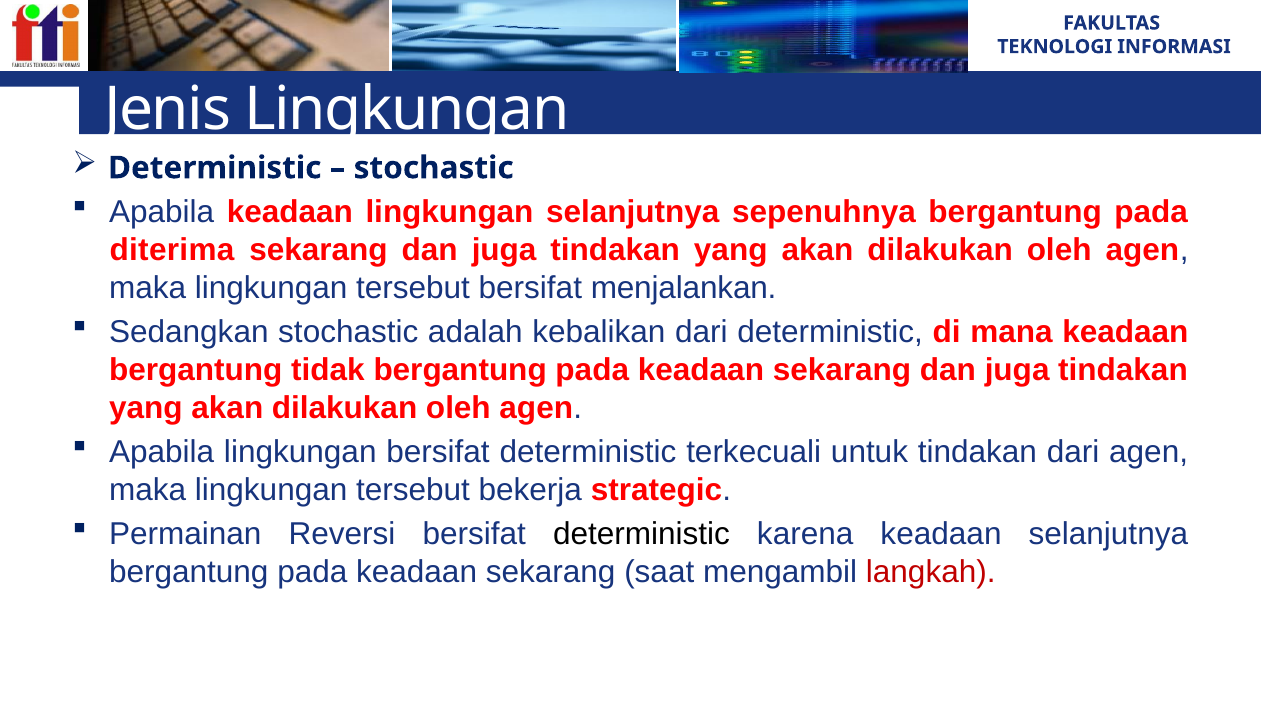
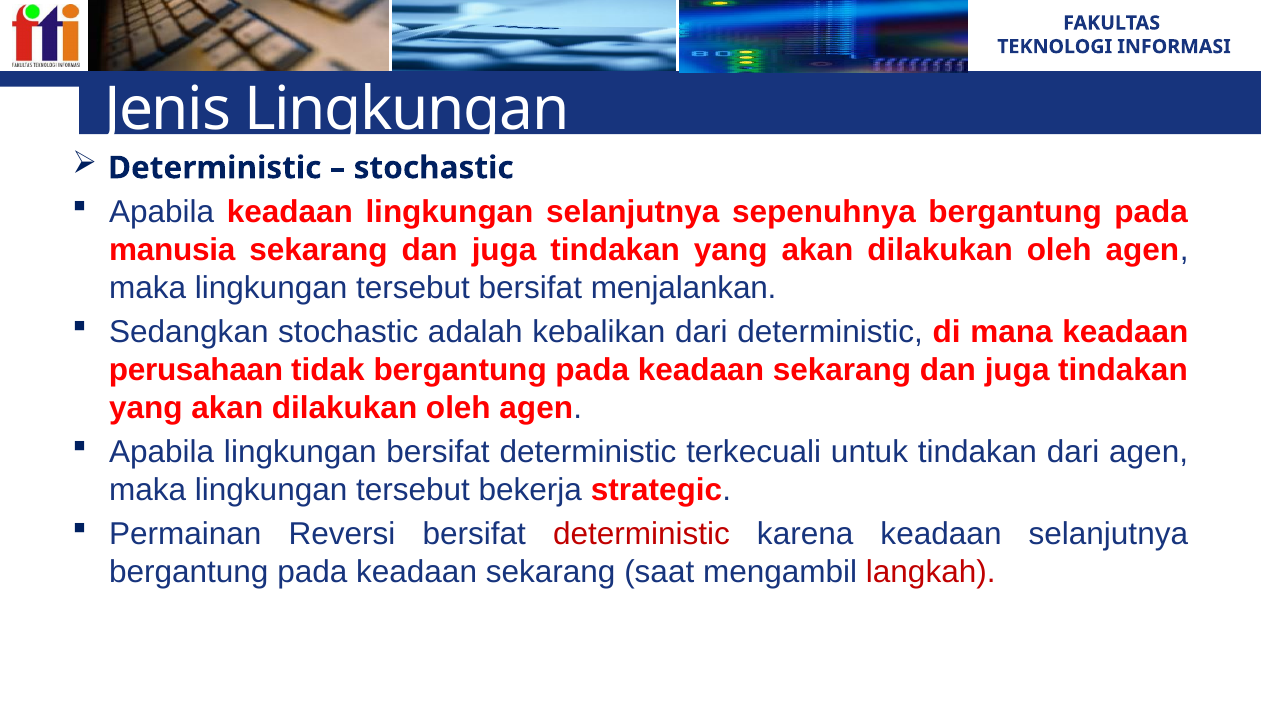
diterima: diterima -> manusia
bergantung at (196, 369): bergantung -> perusahaan
deterministic at (641, 533) colour: black -> red
